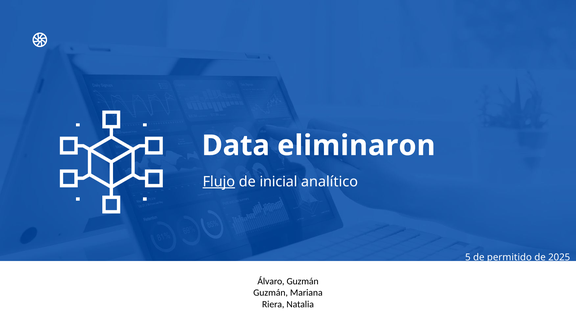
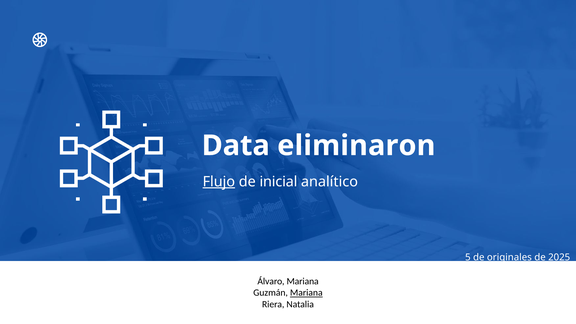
permitido: permitido -> originales
Álvaro Guzmán: Guzmán -> Mariana
Mariana at (306, 293) underline: none -> present
